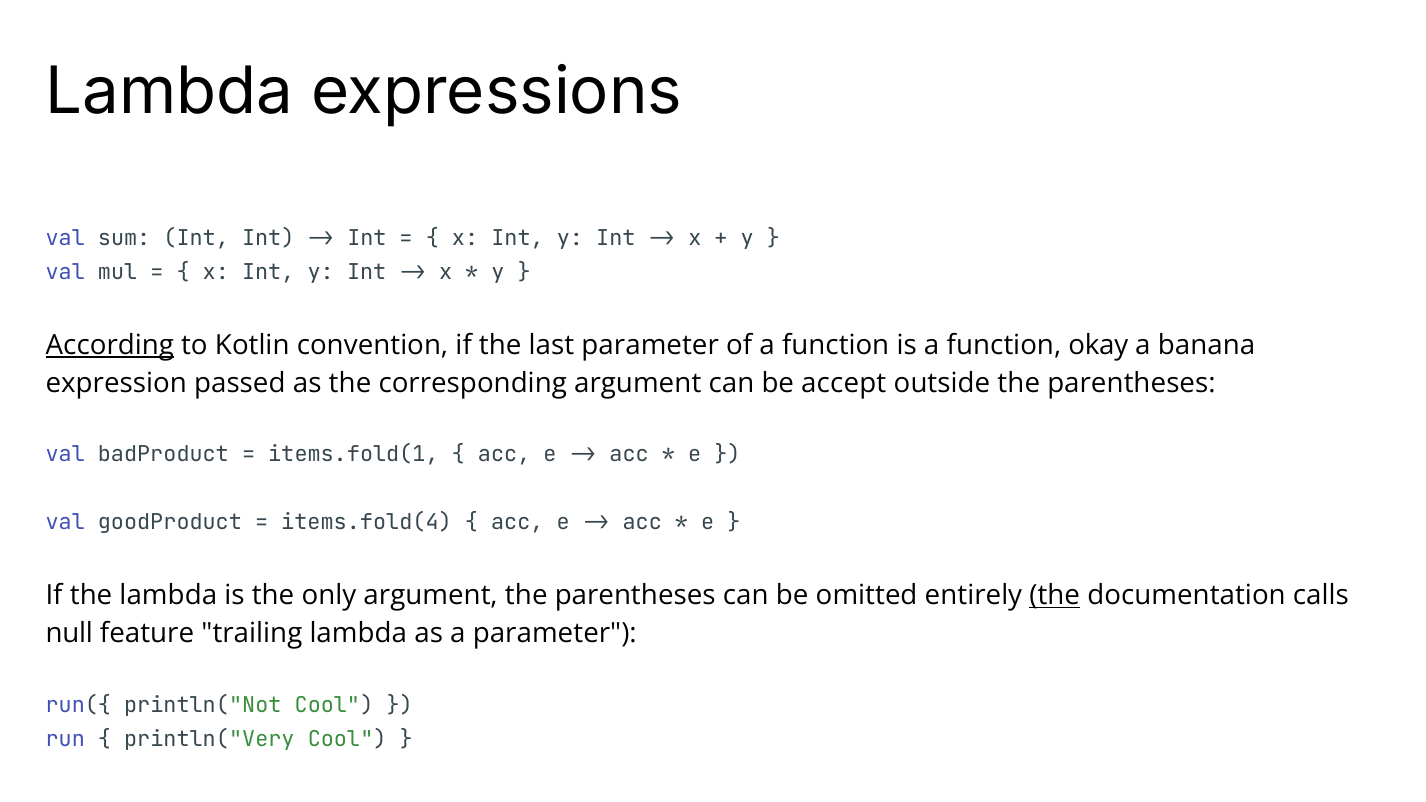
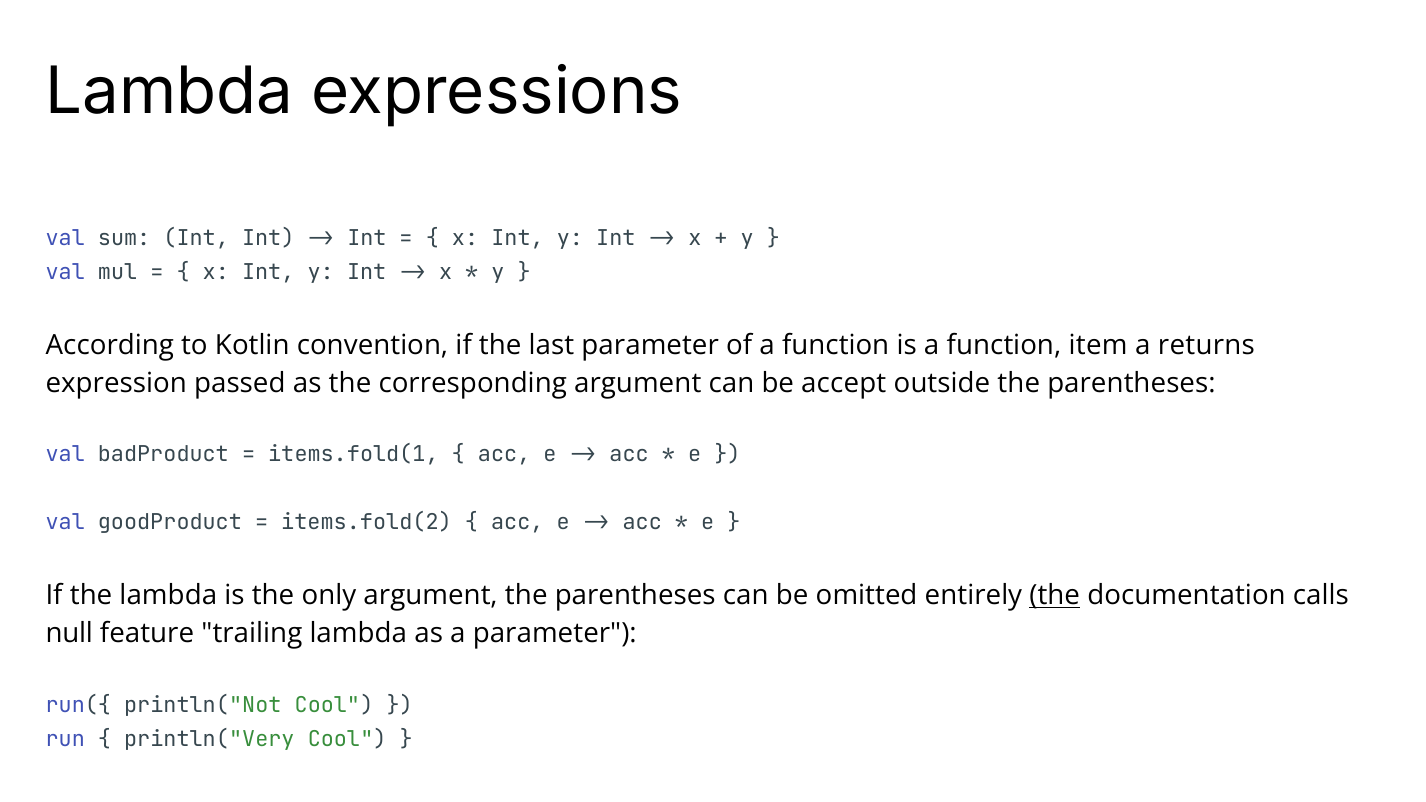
According underline: present -> none
okay: okay -> item
banana: banana -> returns
items.fold(4: items.fold(4 -> items.fold(2
